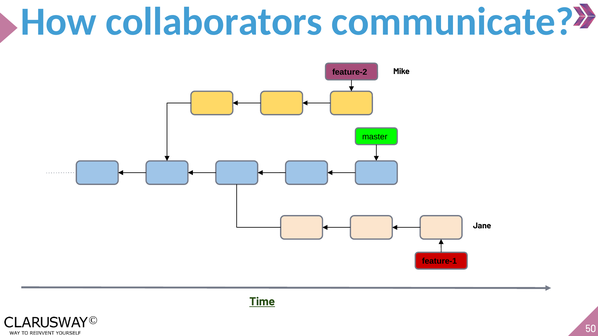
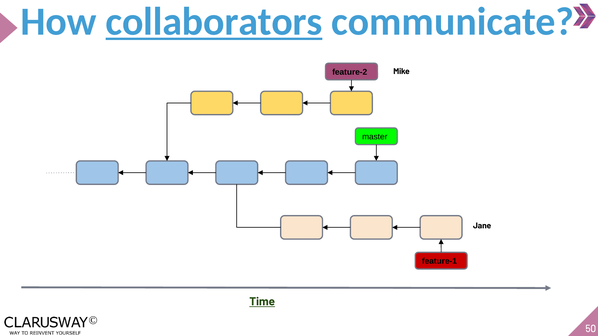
collaborators underline: none -> present
